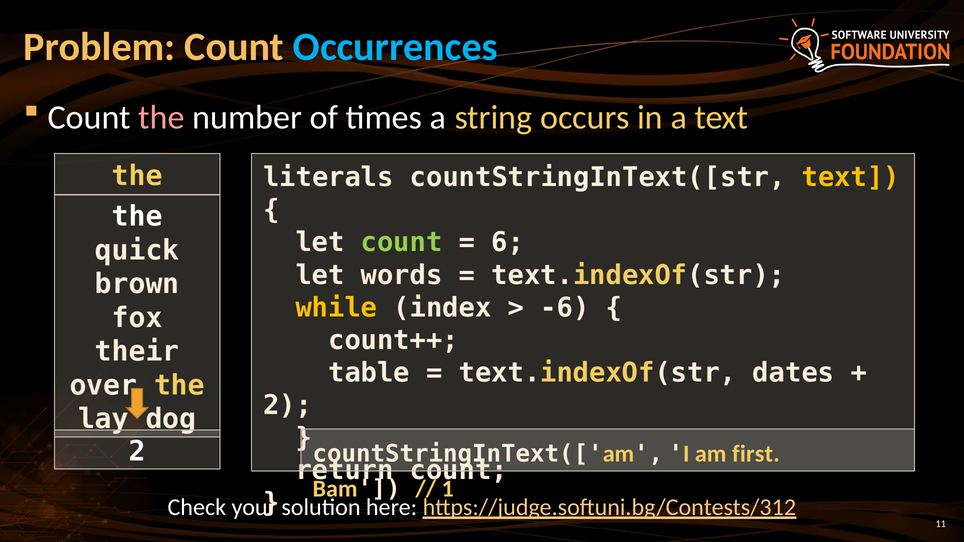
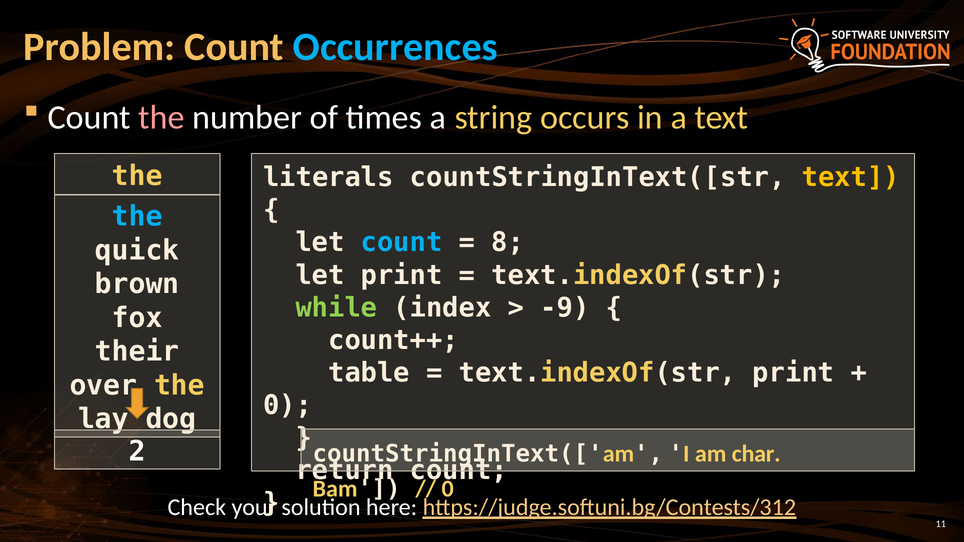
the at (137, 217) colour: white -> light blue
count at (402, 243) colour: light green -> light blue
6: 6 -> 8
let words: words -> print
while colour: yellow -> light green
-6: -6 -> -9
text.indexOf(str dates: dates -> print
2 at (288, 406): 2 -> 0
first: first -> char
1 at (448, 489): 1 -> 0
